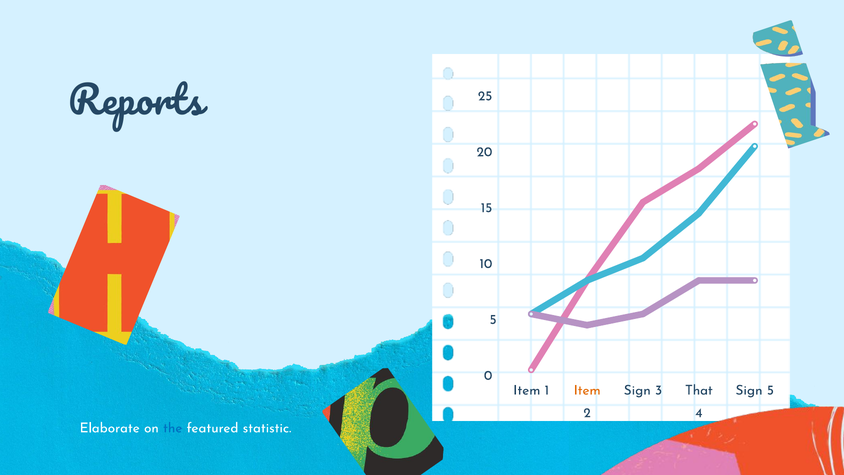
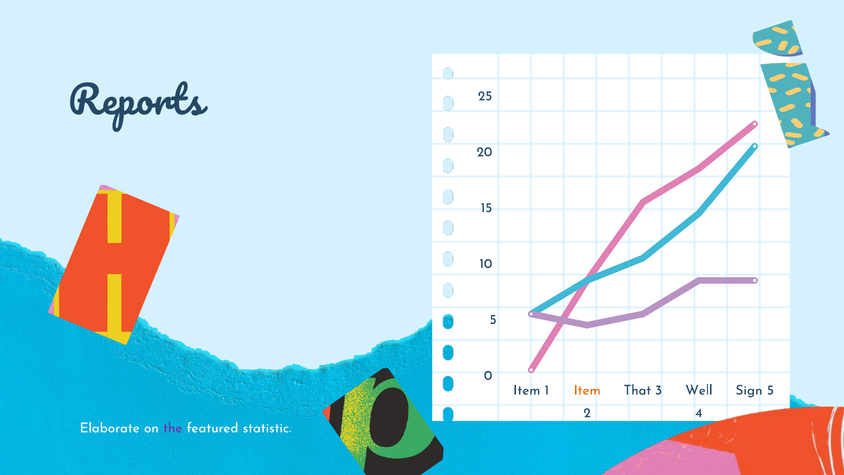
Sign at (637, 390): Sign -> That
That: That -> Well
the colour: blue -> purple
